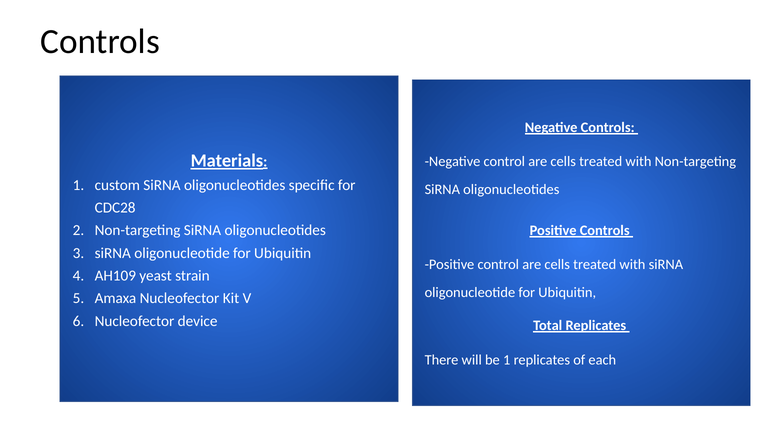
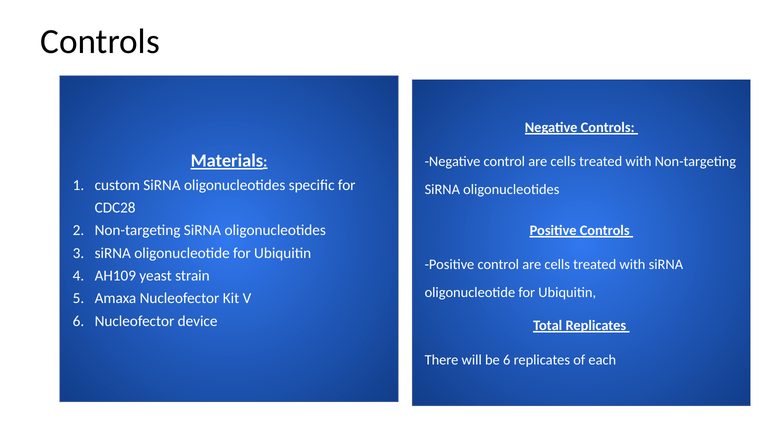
be 1: 1 -> 6
